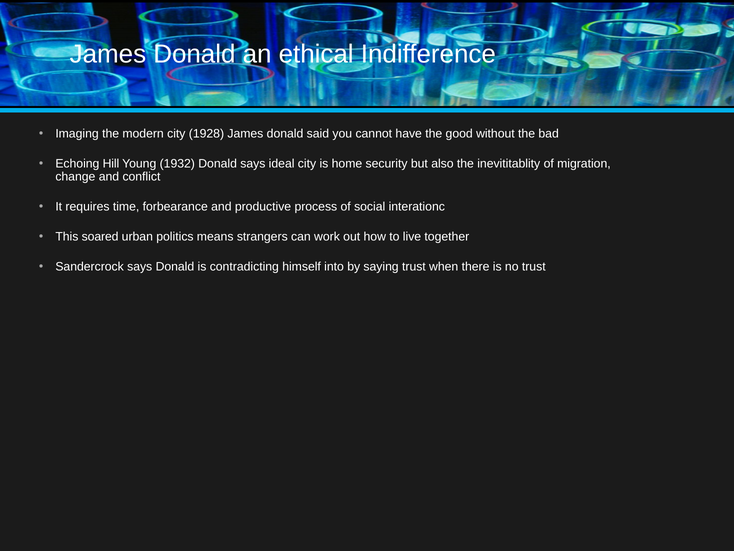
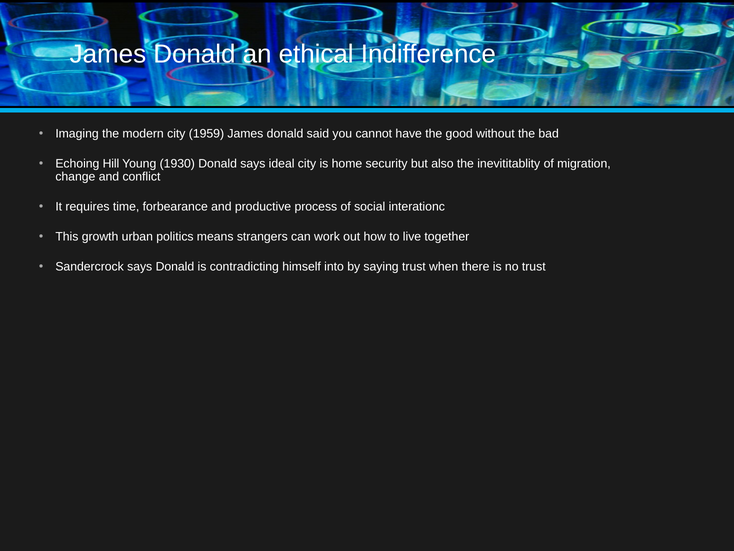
1928: 1928 -> 1959
1932: 1932 -> 1930
soared: soared -> growth
